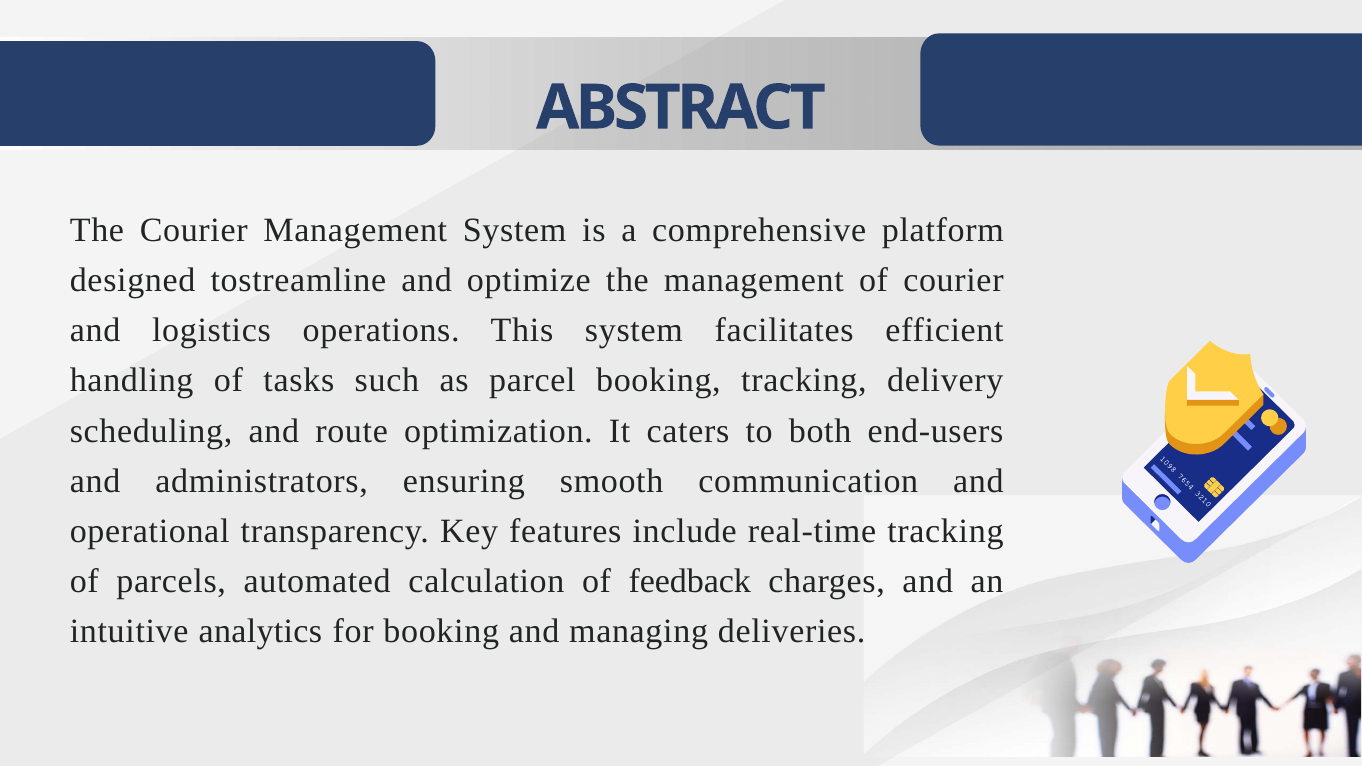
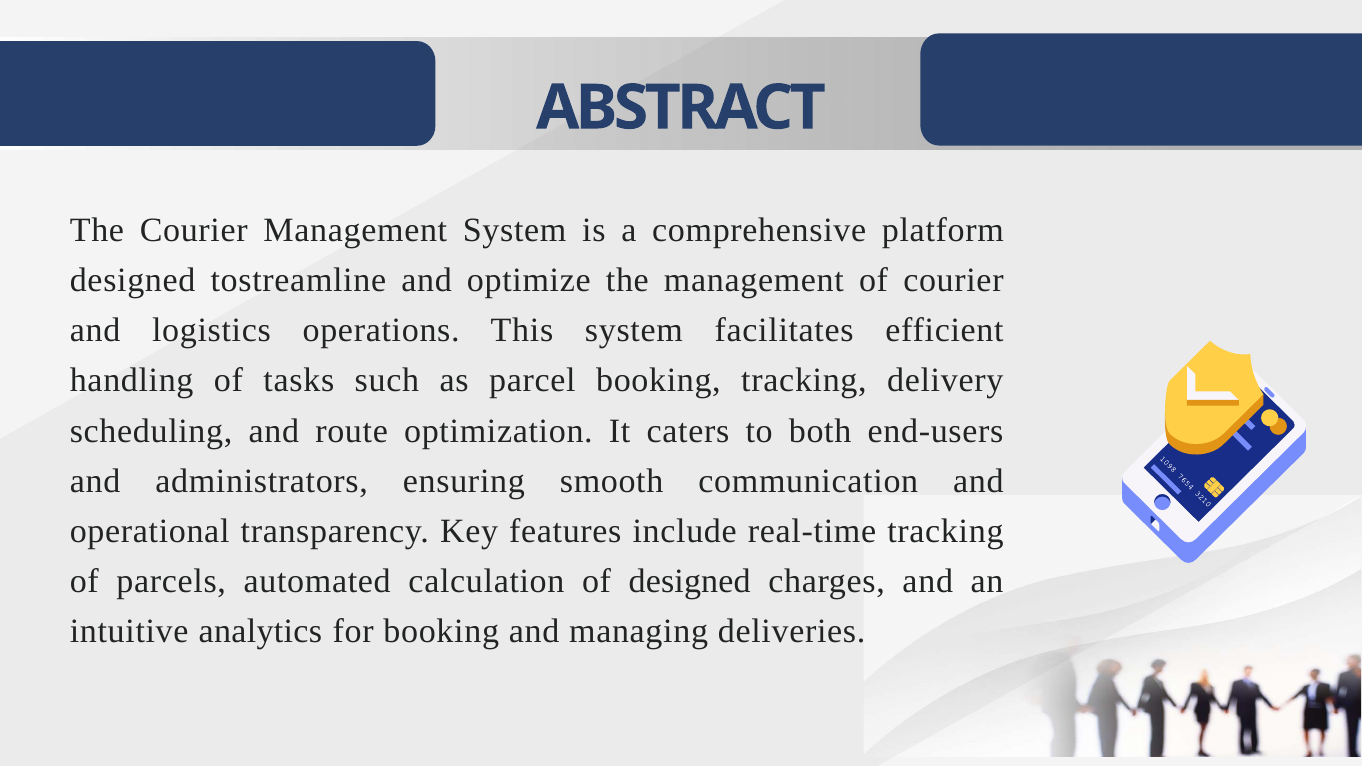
of feedback: feedback -> designed
